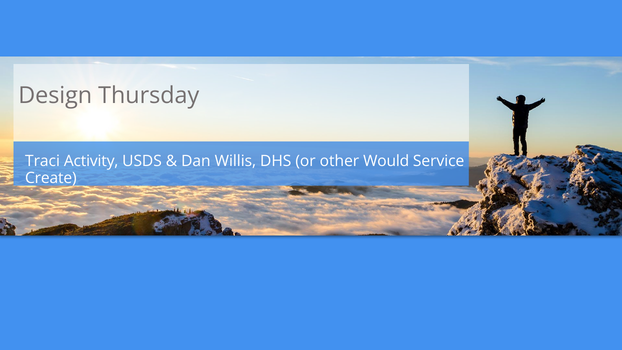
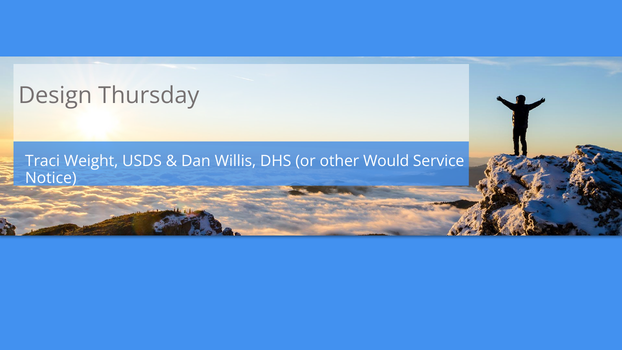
Activity: Activity -> Weight
Create: Create -> Notice
